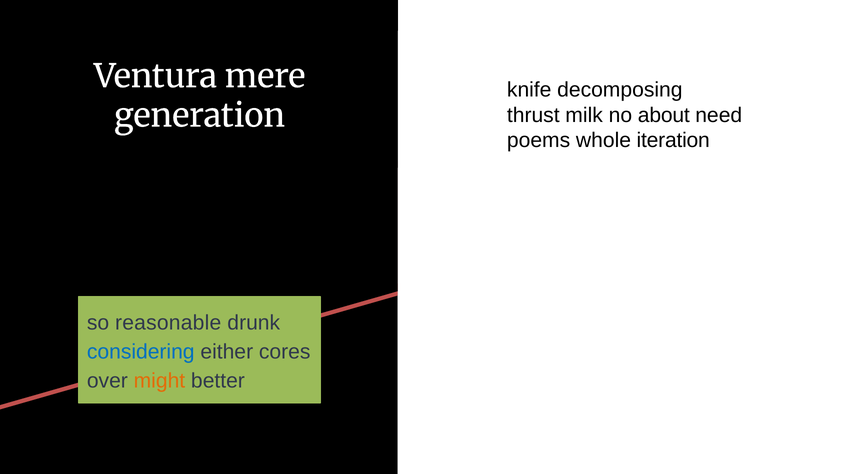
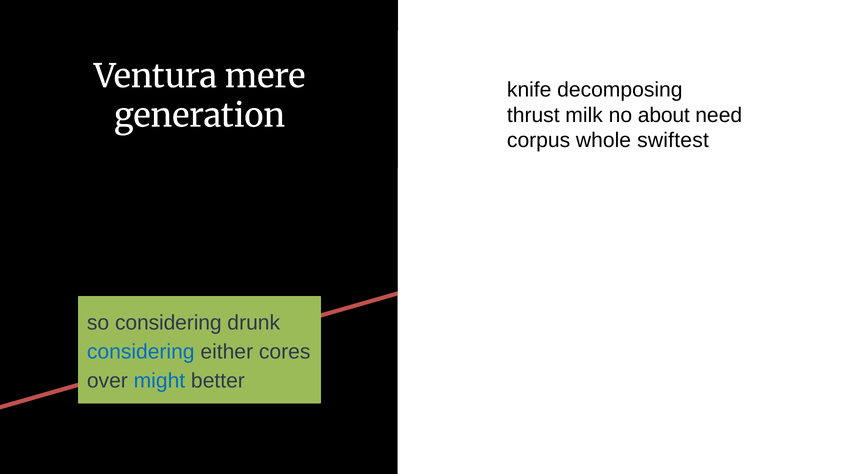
poems: poems -> corpus
iteration: iteration -> swiftest
so reasonable: reasonable -> considering
might colour: orange -> blue
